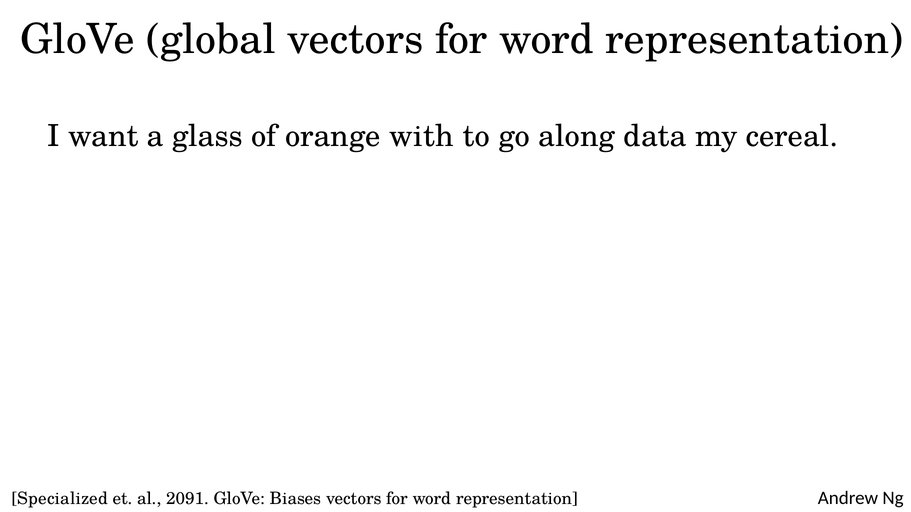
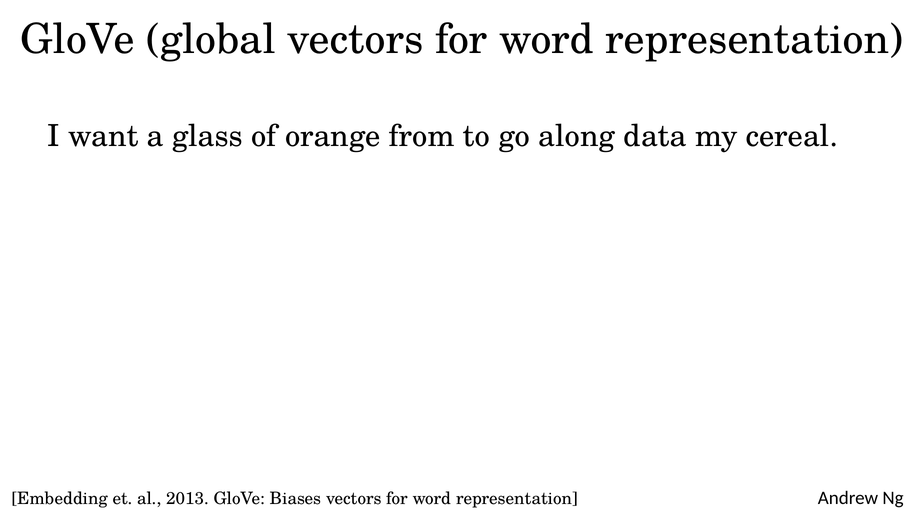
with: with -> from
Specialized: Specialized -> Embedding
2091: 2091 -> 2013
